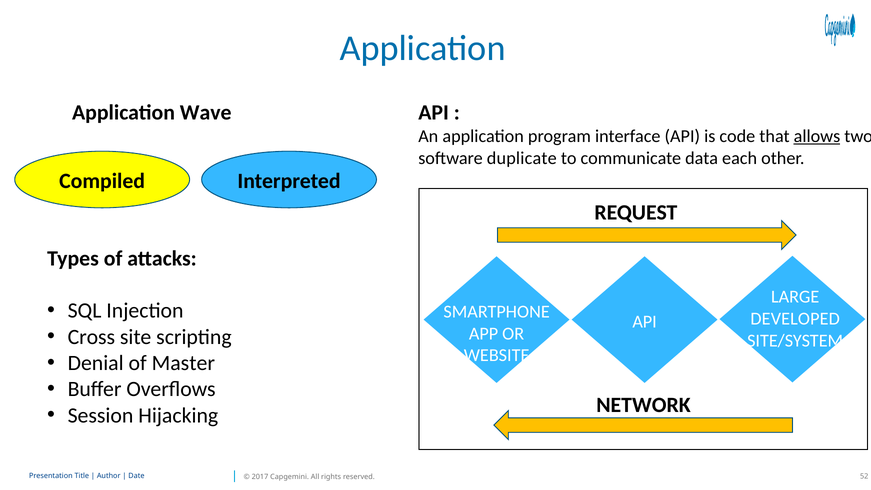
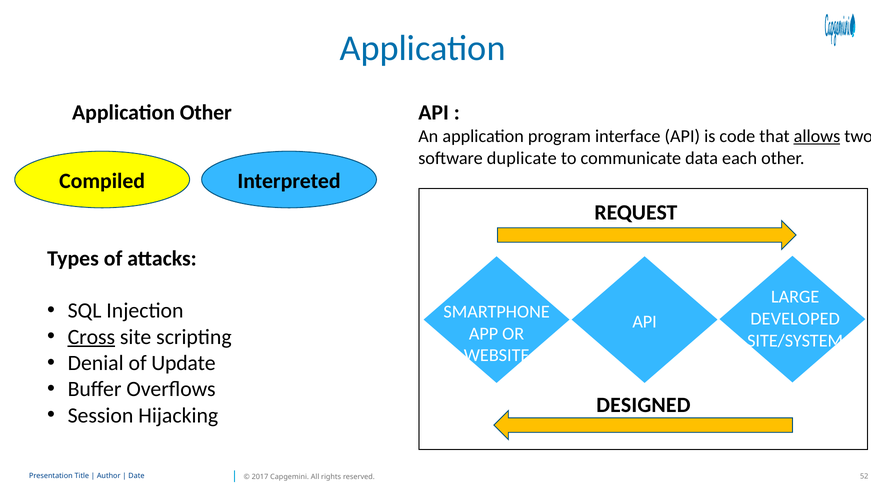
Application Wave: Wave -> Other
Cross underline: none -> present
Master: Master -> Update
NETWORK: NETWORK -> DESIGNED
